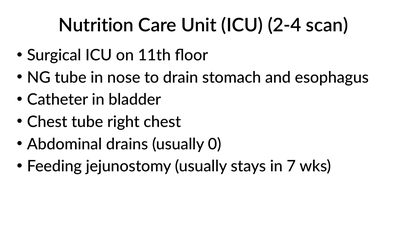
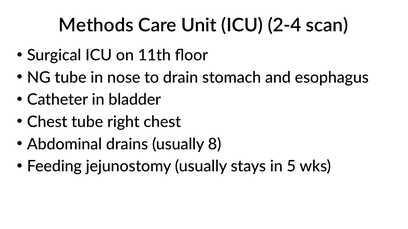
Nutrition: Nutrition -> Methods
0: 0 -> 8
7: 7 -> 5
